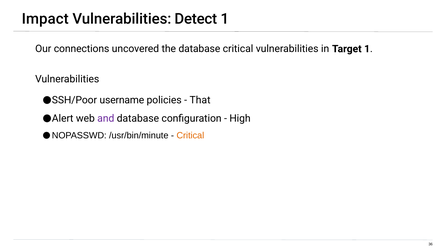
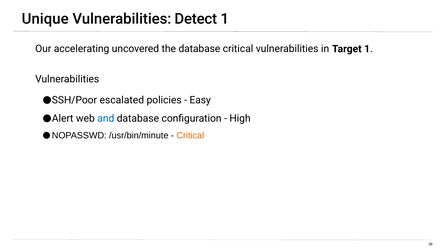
Impact: Impact -> Unique
connections: connections -> accelerating
username: username -> escalated
That: That -> Easy
and colour: purple -> blue
